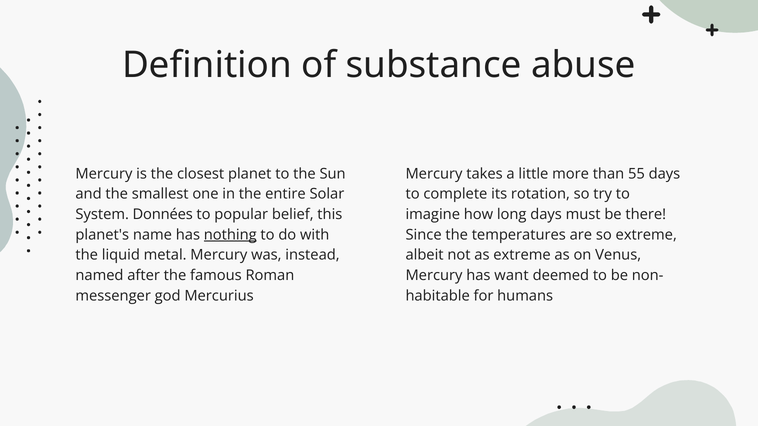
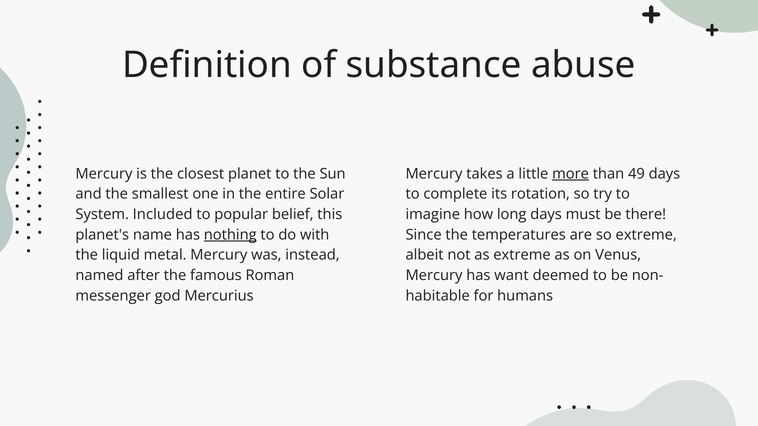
more underline: none -> present
55: 55 -> 49
Données: Données -> Included
